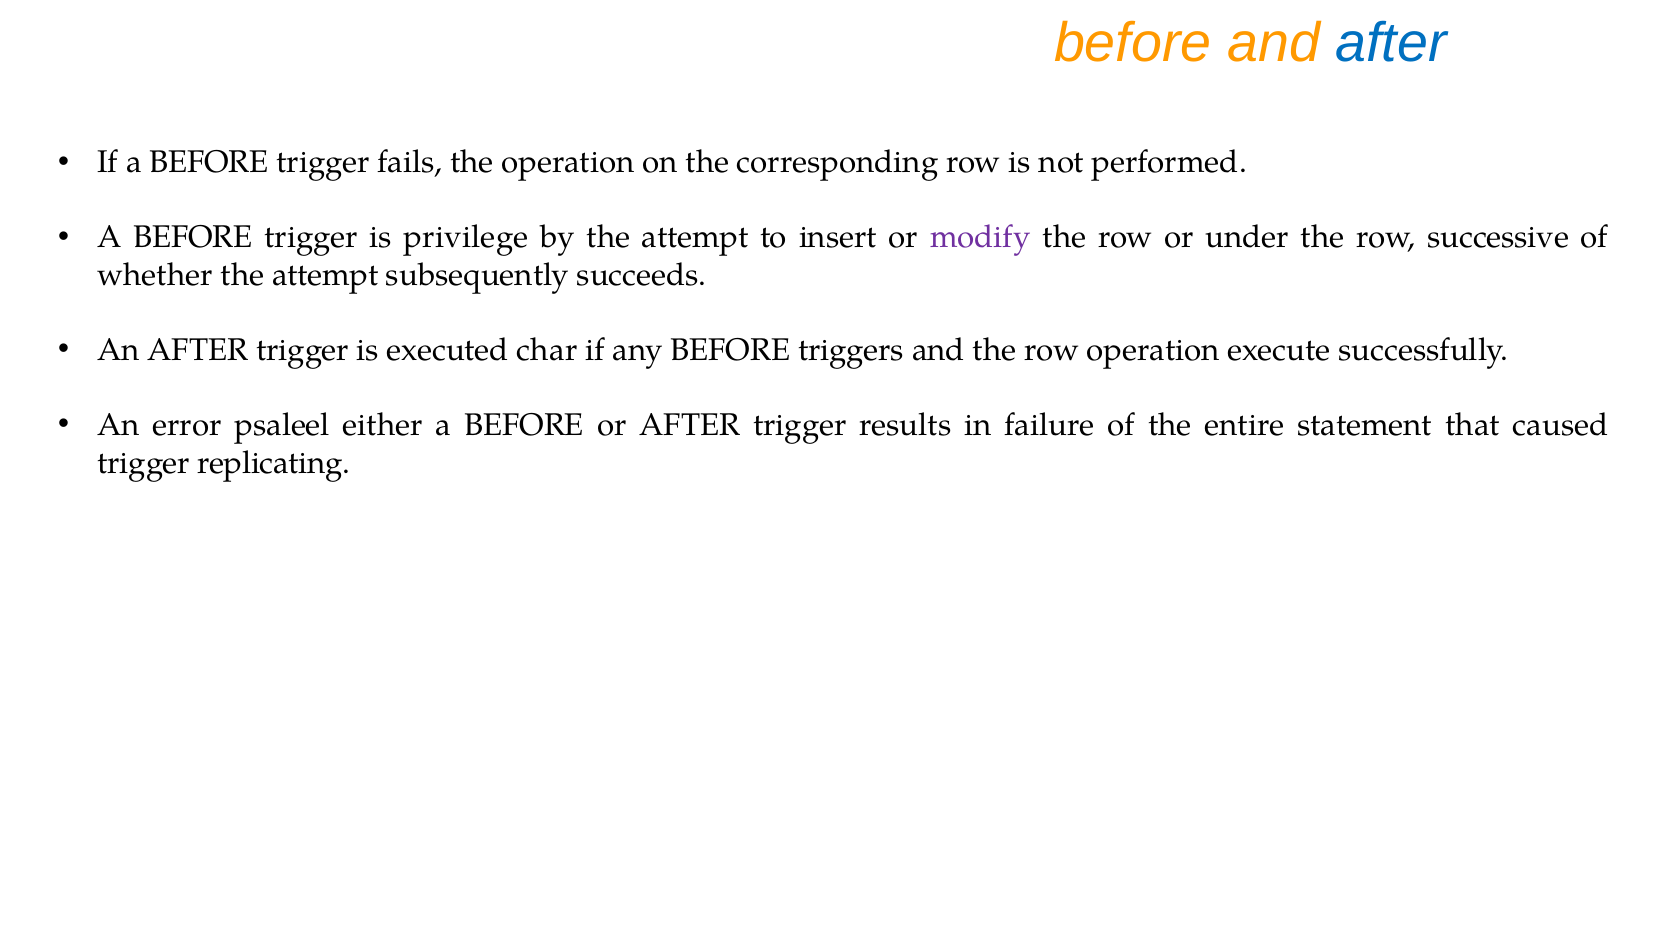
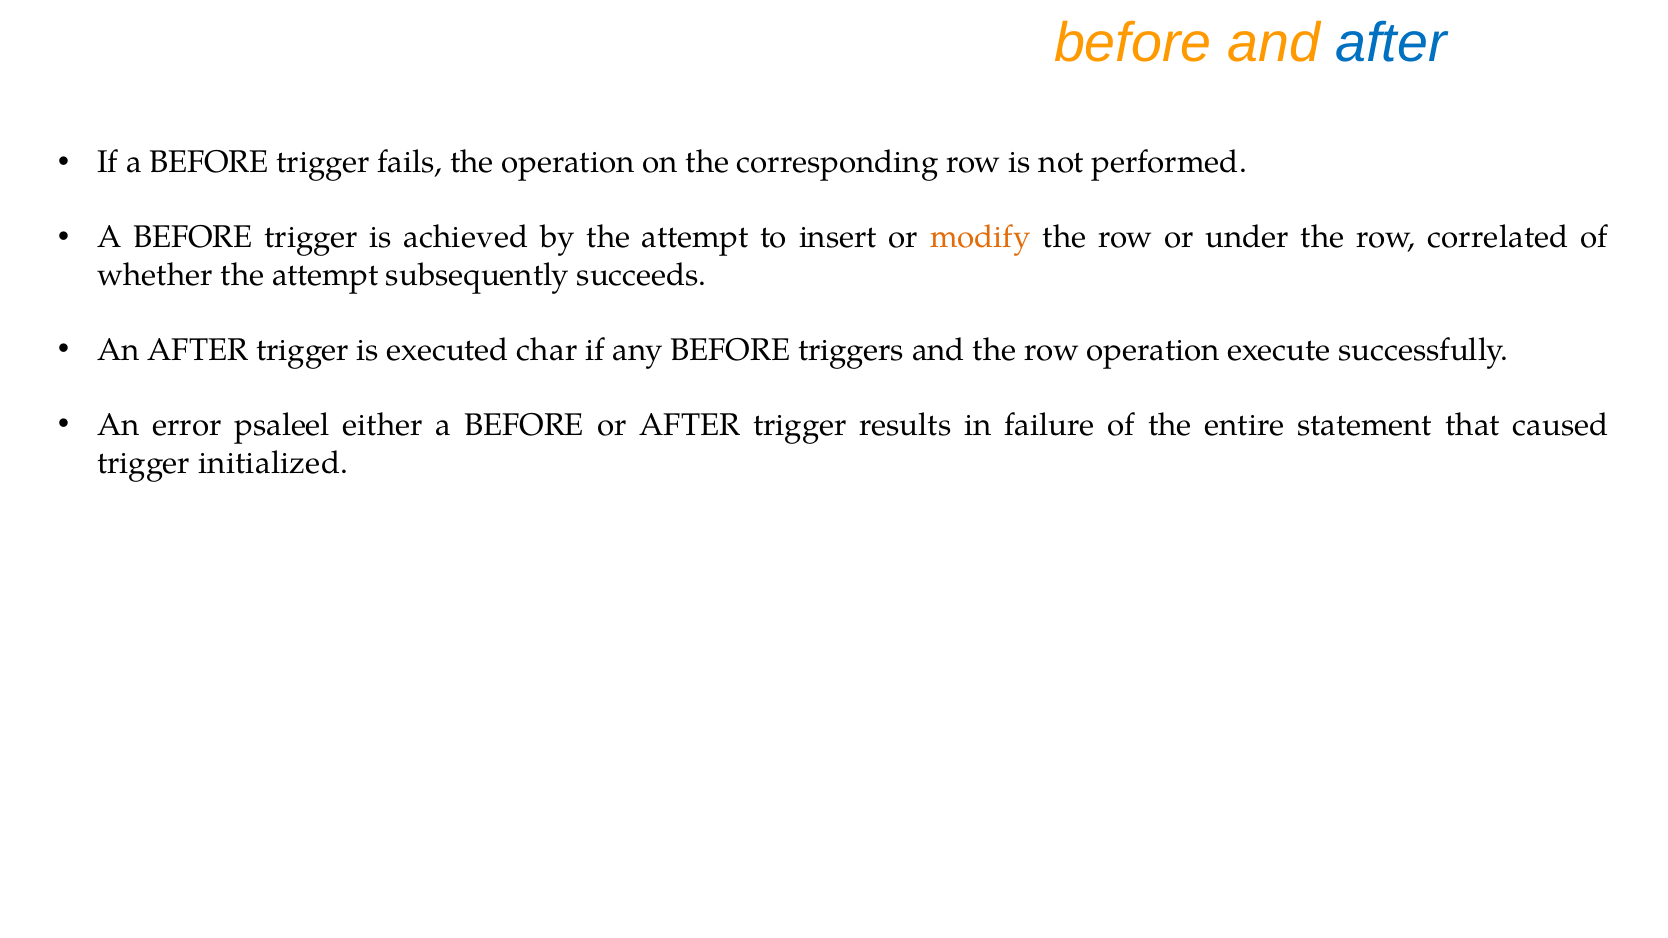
privilege: privilege -> achieved
modify colour: purple -> orange
successive: successive -> correlated
replicating: replicating -> initialized
